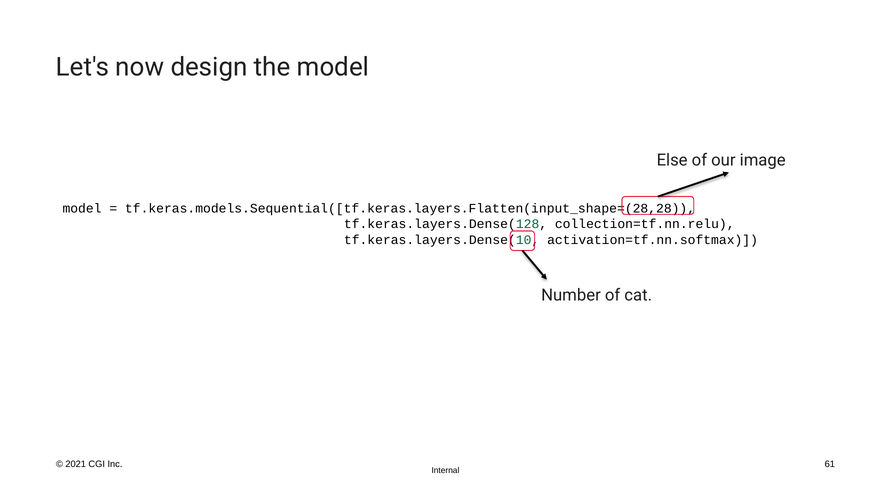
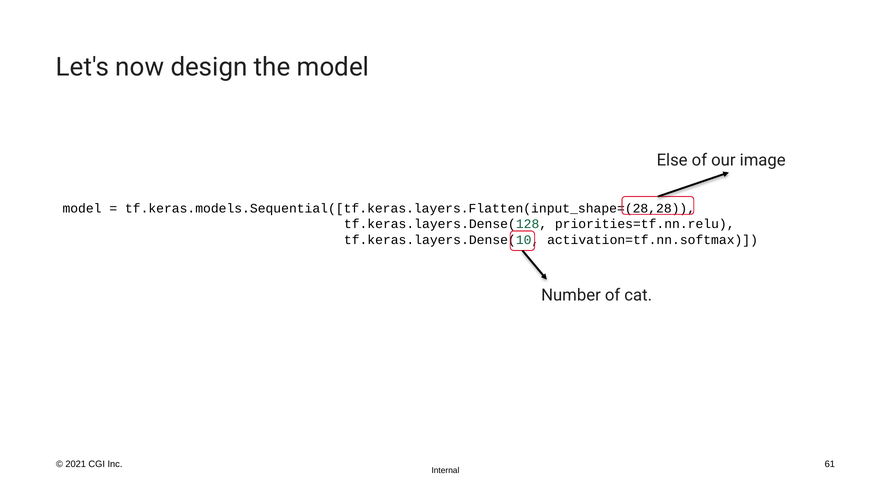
collection=tf.nn.relu: collection=tf.nn.relu -> priorities=tf.nn.relu
